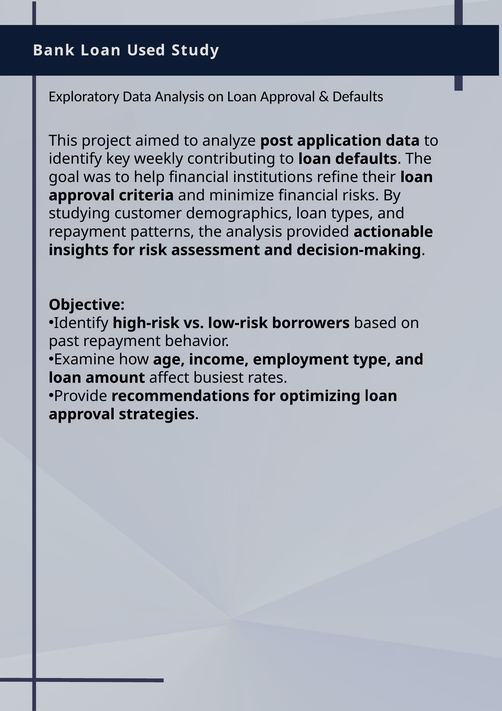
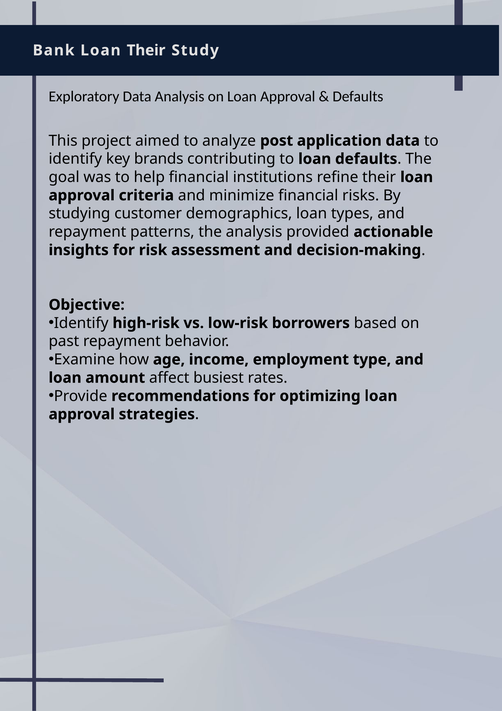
Loan Used: Used -> Their
weekly: weekly -> brands
